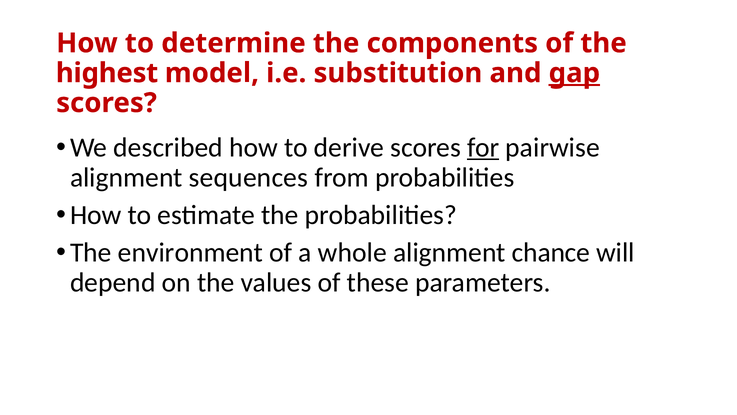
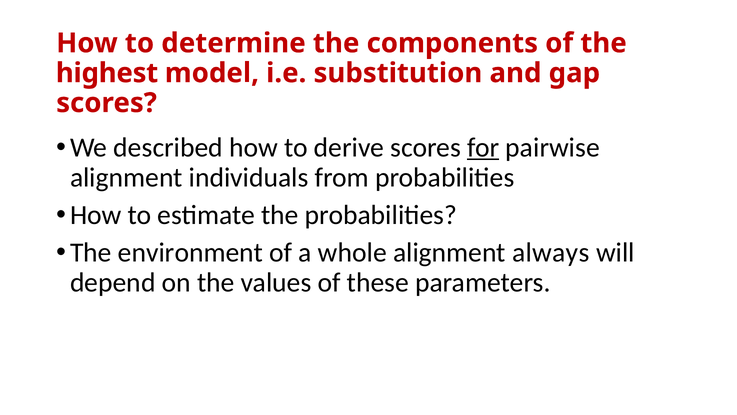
gap underline: present -> none
sequences: sequences -> individuals
chance: chance -> always
